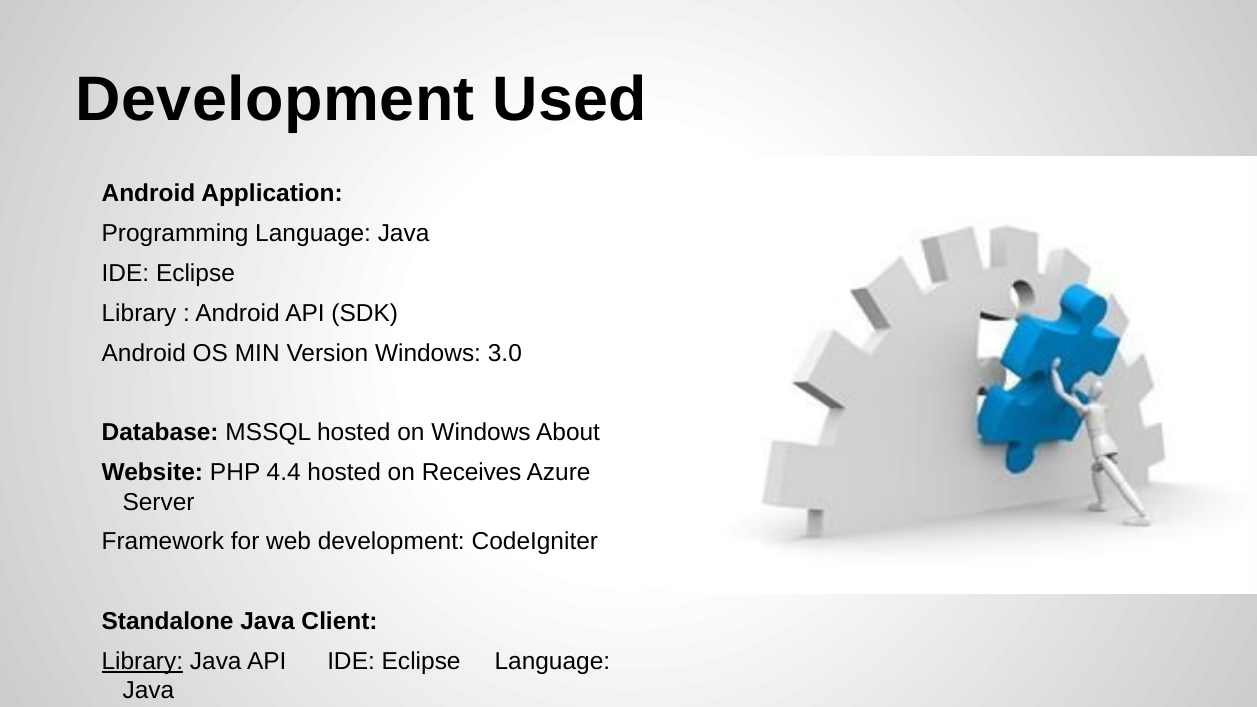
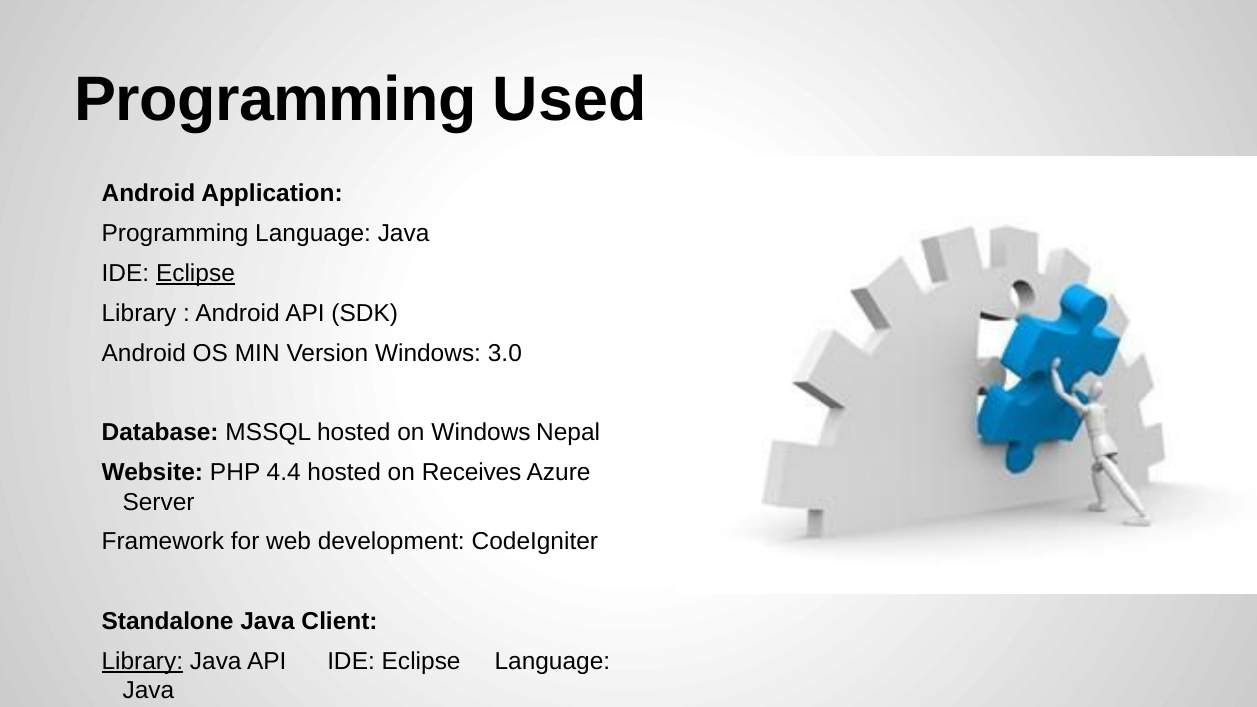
Development at (275, 100): Development -> Programming
Eclipse at (195, 274) underline: none -> present
About: About -> Nepal
